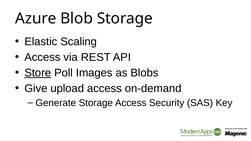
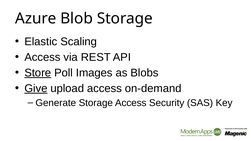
Give underline: none -> present
